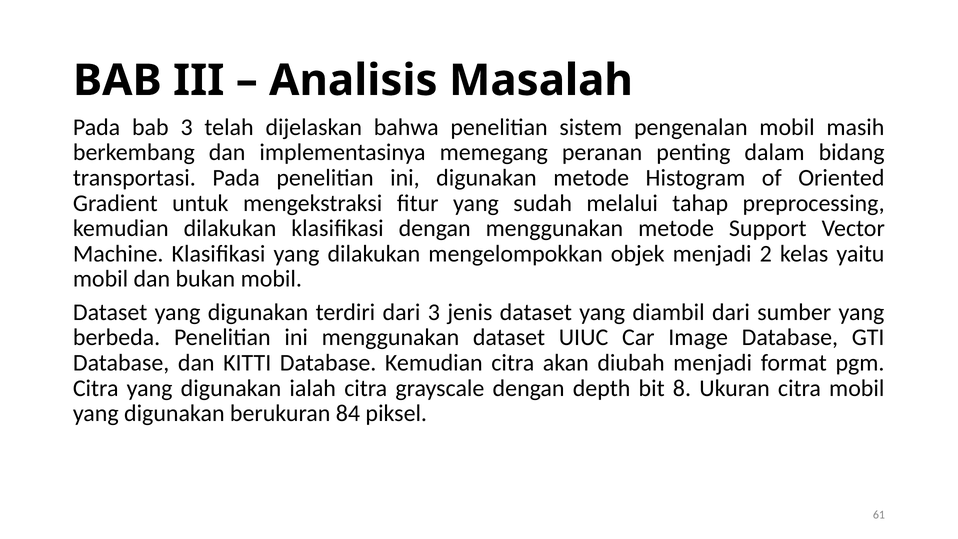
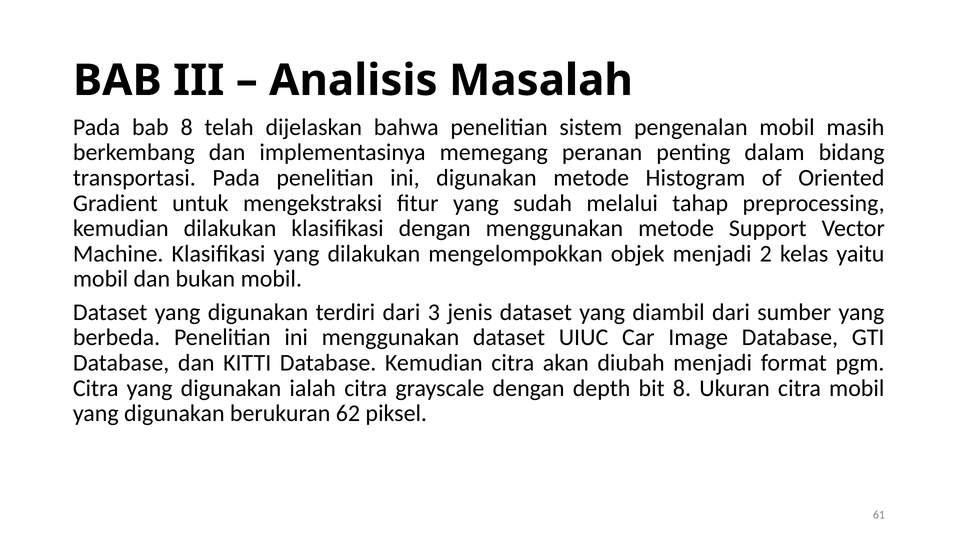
bab 3: 3 -> 8
84: 84 -> 62
